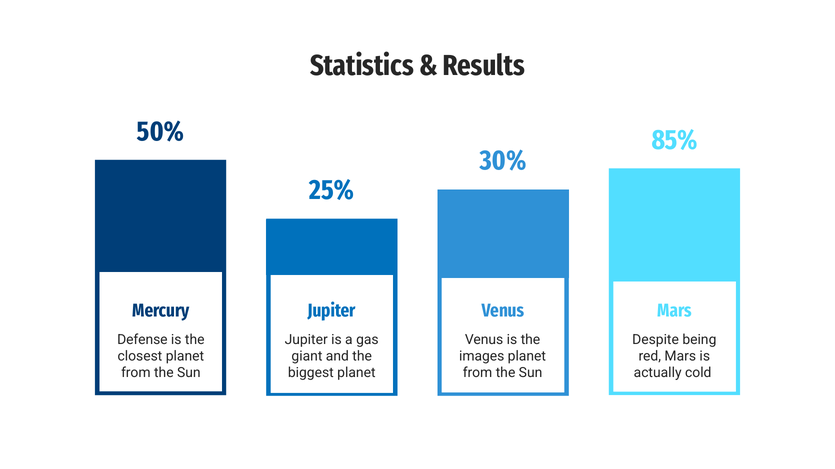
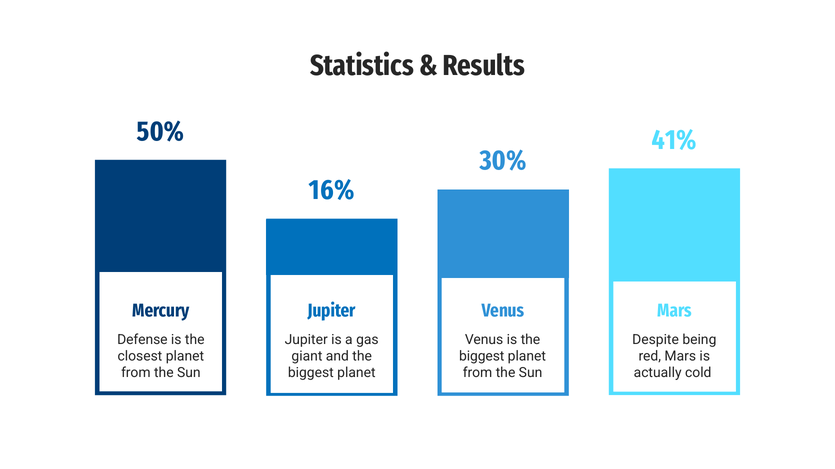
85%: 85% -> 41%
25%: 25% -> 16%
images at (482, 357): images -> biggest
